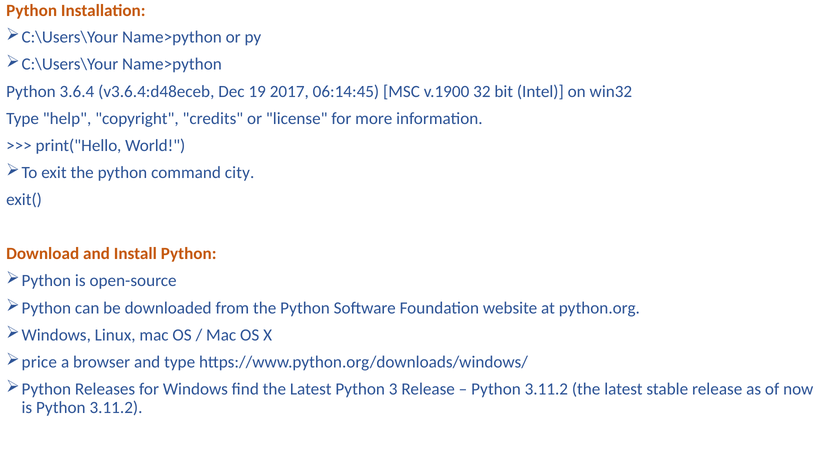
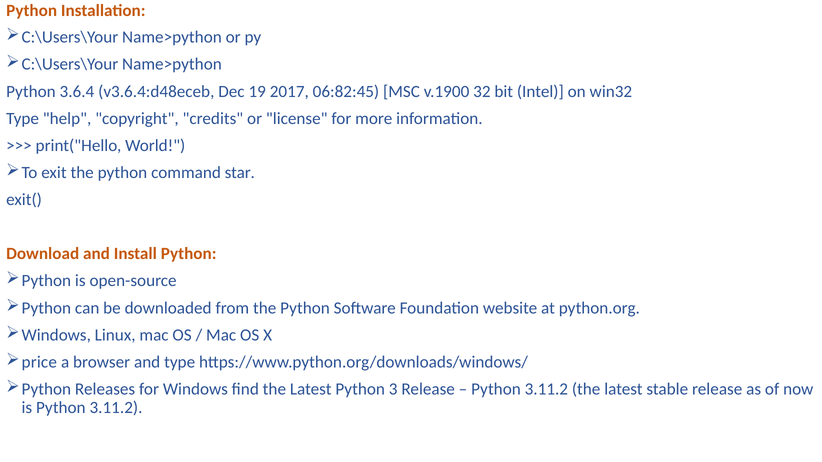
06:14:45: 06:14:45 -> 06:82:45
city: city -> star
